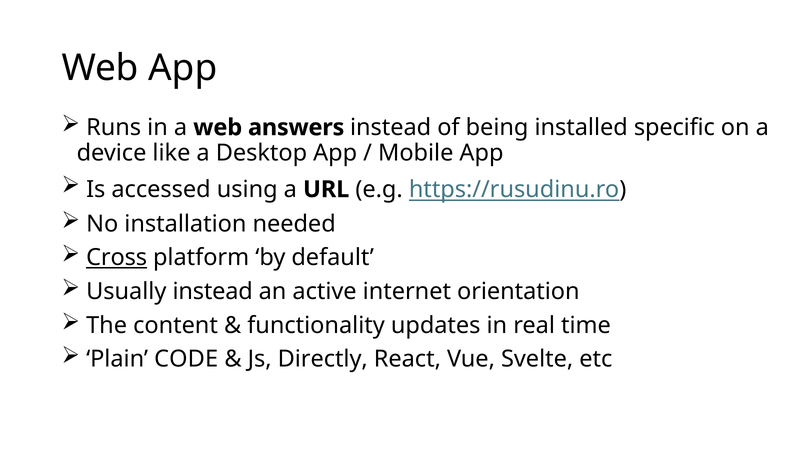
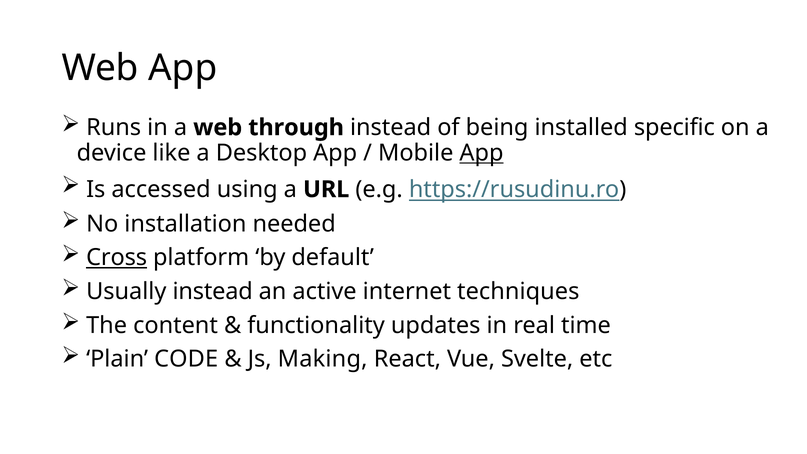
answers: answers -> through
App at (481, 153) underline: none -> present
orientation: orientation -> techniques
Directly: Directly -> Making
